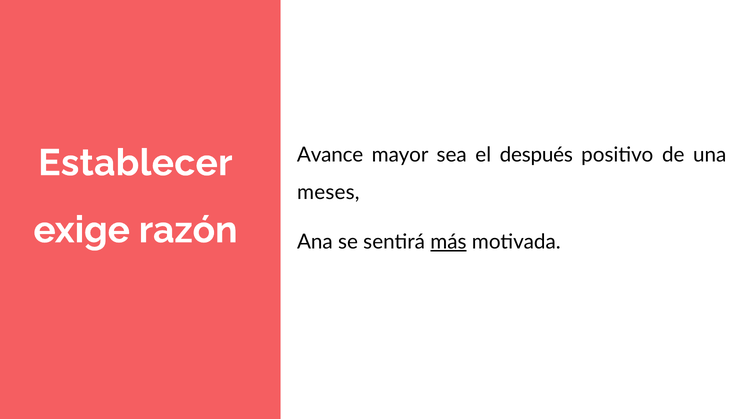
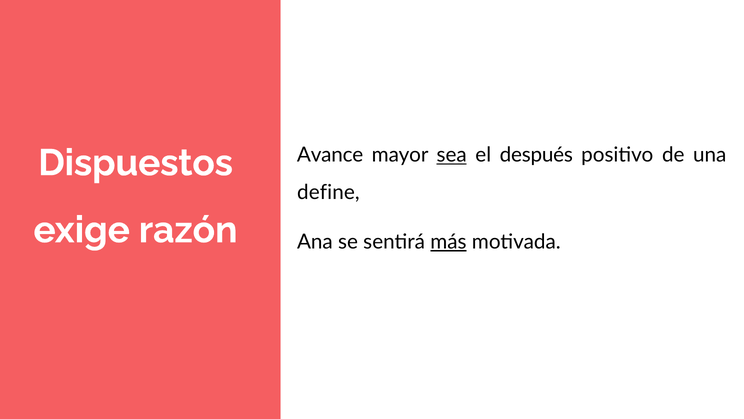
Establecer: Establecer -> Dispuestos
sea underline: none -> present
meses: meses -> define
